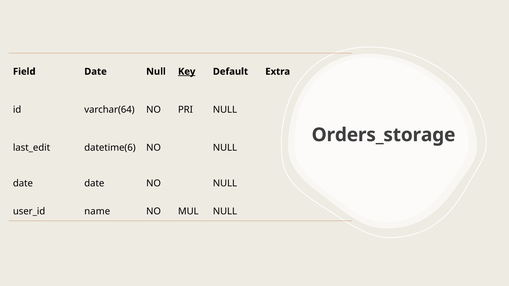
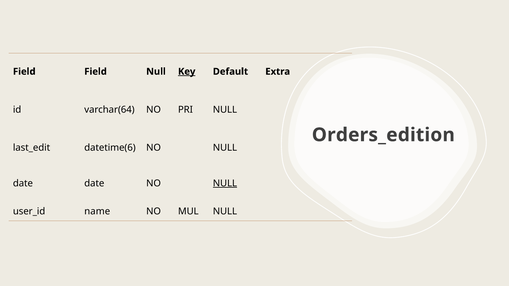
Field Date: Date -> Field
Orders_storage: Orders_storage -> Orders_edition
NULL at (225, 183) underline: none -> present
